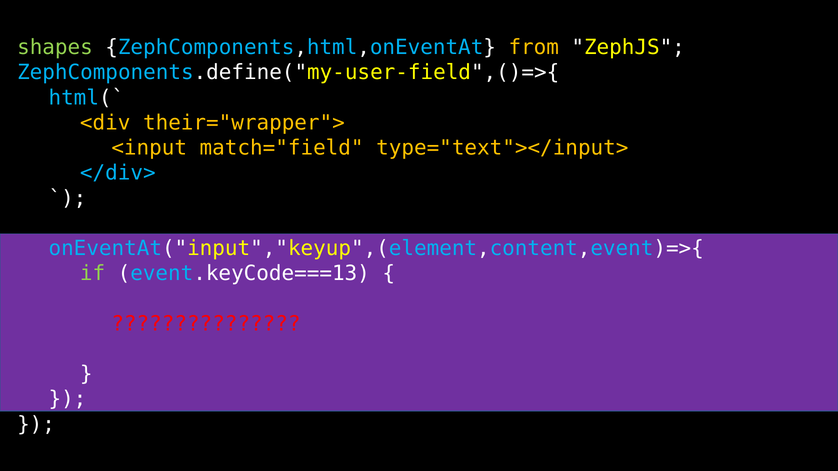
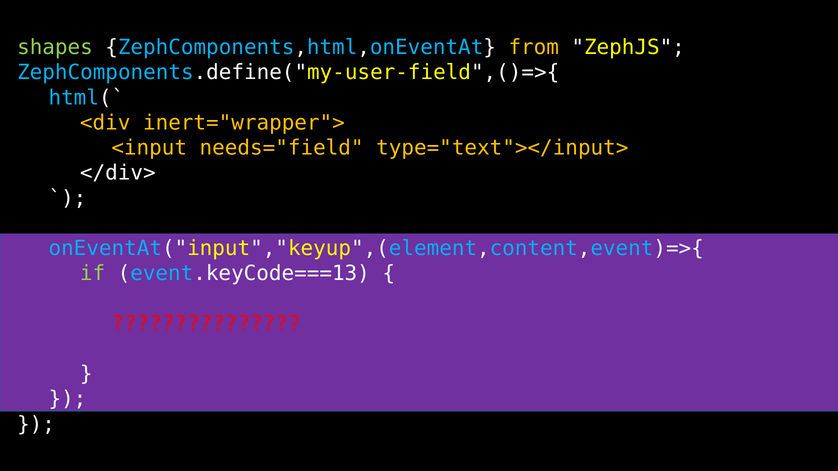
their="wrapper">: their="wrapper"> -> inert="wrapper">
match="field: match="field -> needs="field
</div> colour: light blue -> white
